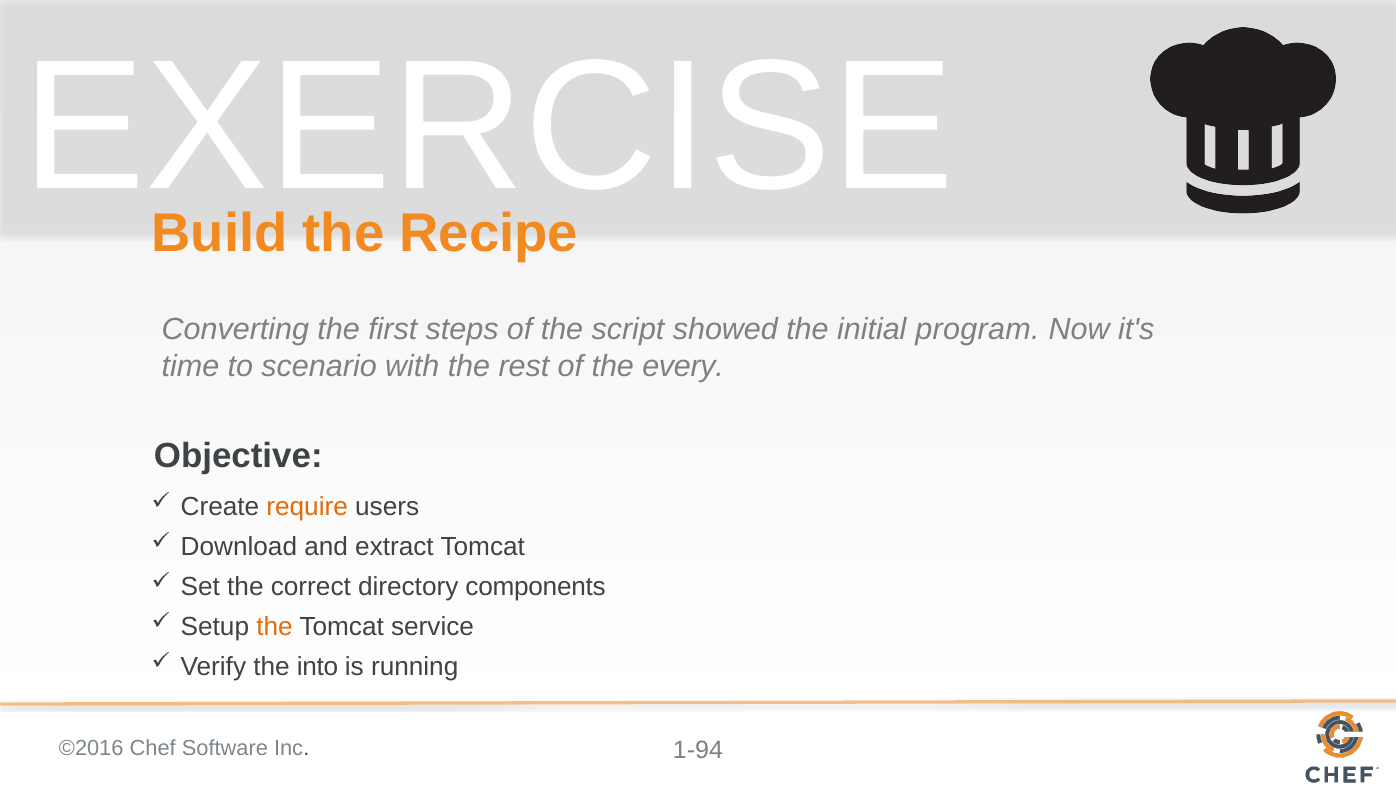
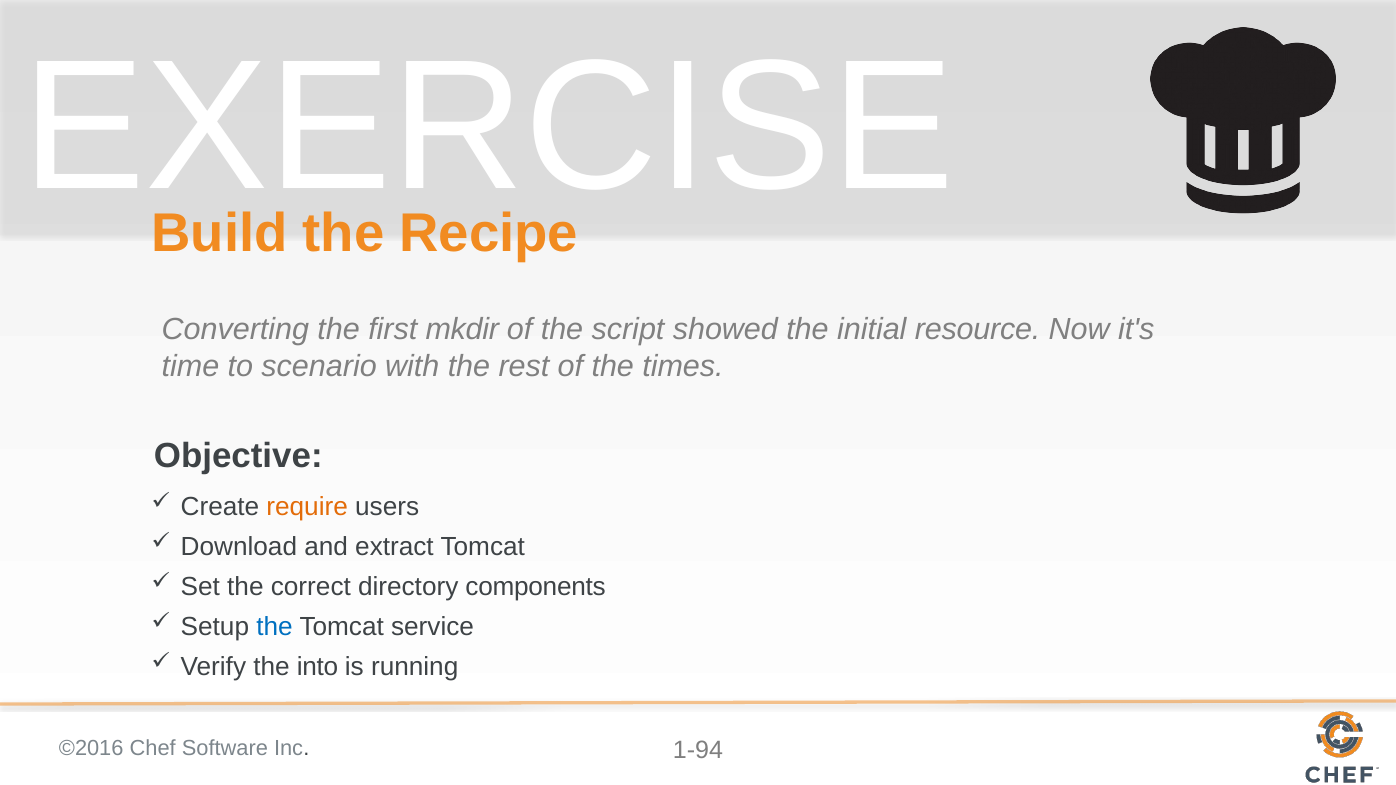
steps: steps -> mkdir
program: program -> resource
every: every -> times
the at (275, 627) colour: orange -> blue
